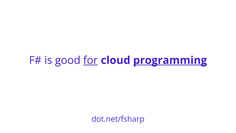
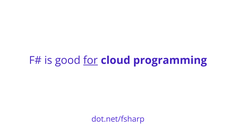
programming underline: present -> none
